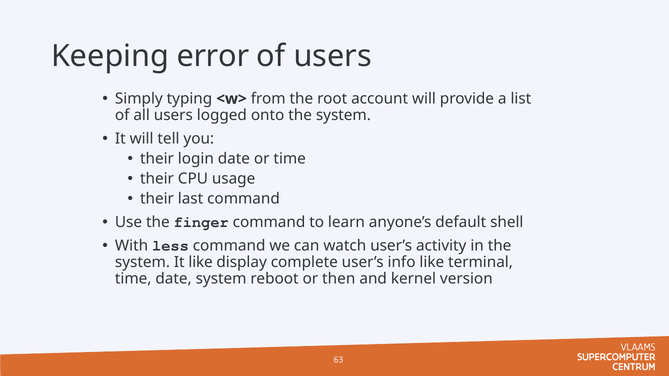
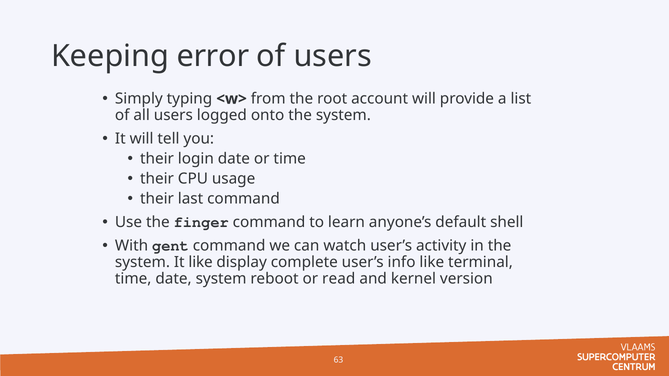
less: less -> gent
then: then -> read
